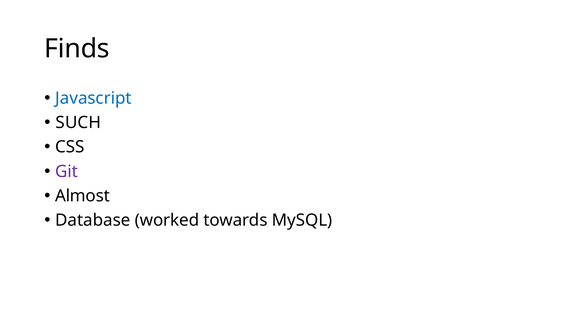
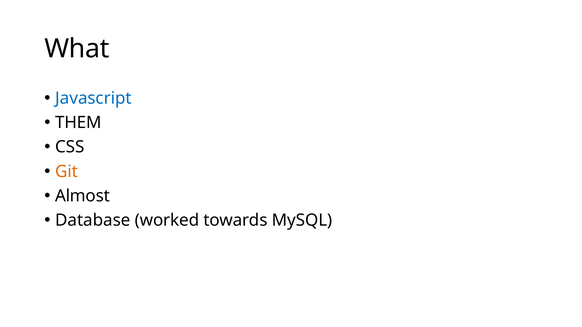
Finds: Finds -> What
SUCH: SUCH -> THEM
Git colour: purple -> orange
